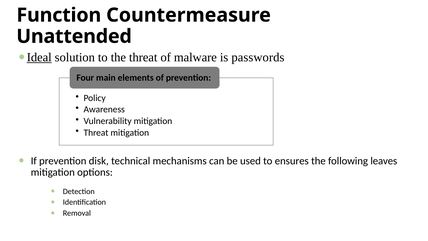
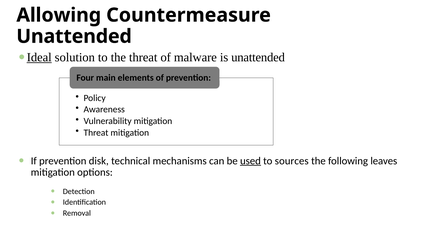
Function: Function -> Allowing
is passwords: passwords -> unattended
used underline: none -> present
ensures: ensures -> sources
